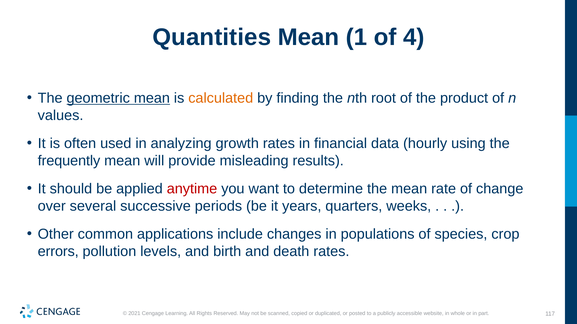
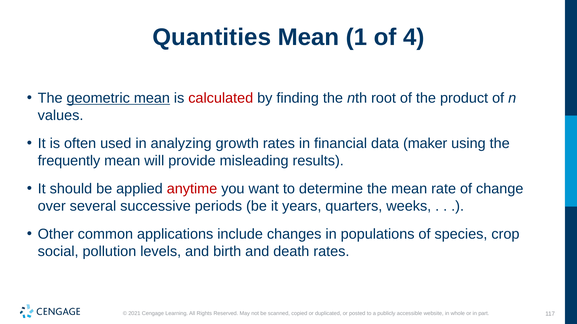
calculated colour: orange -> red
hourly: hourly -> maker
errors: errors -> social
